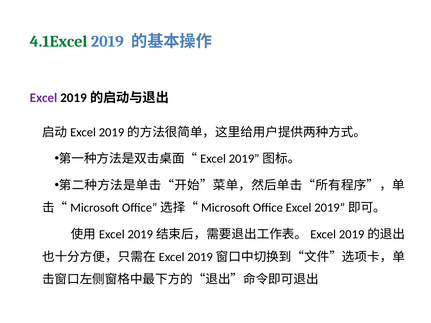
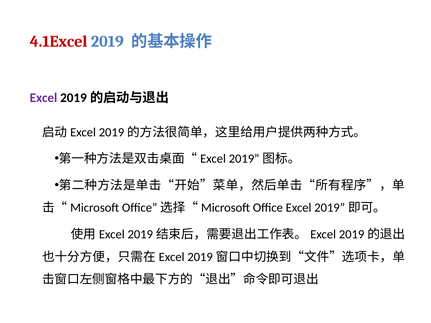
4.1Excel colour: green -> red
